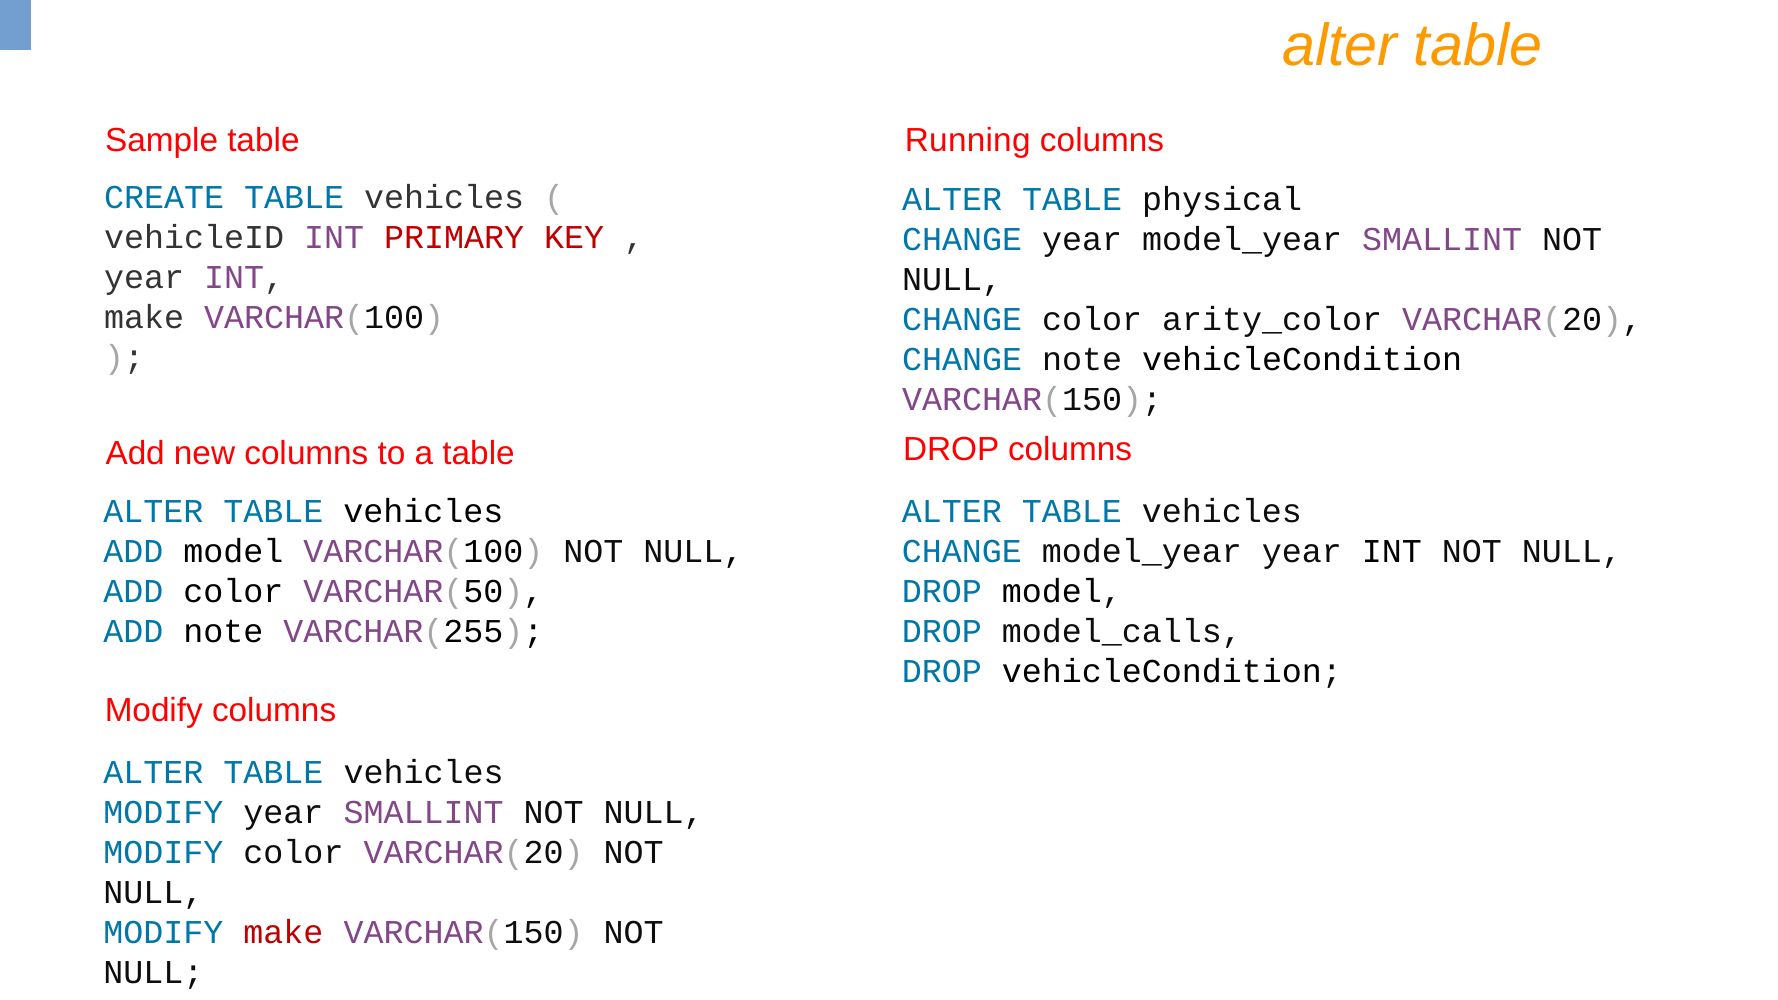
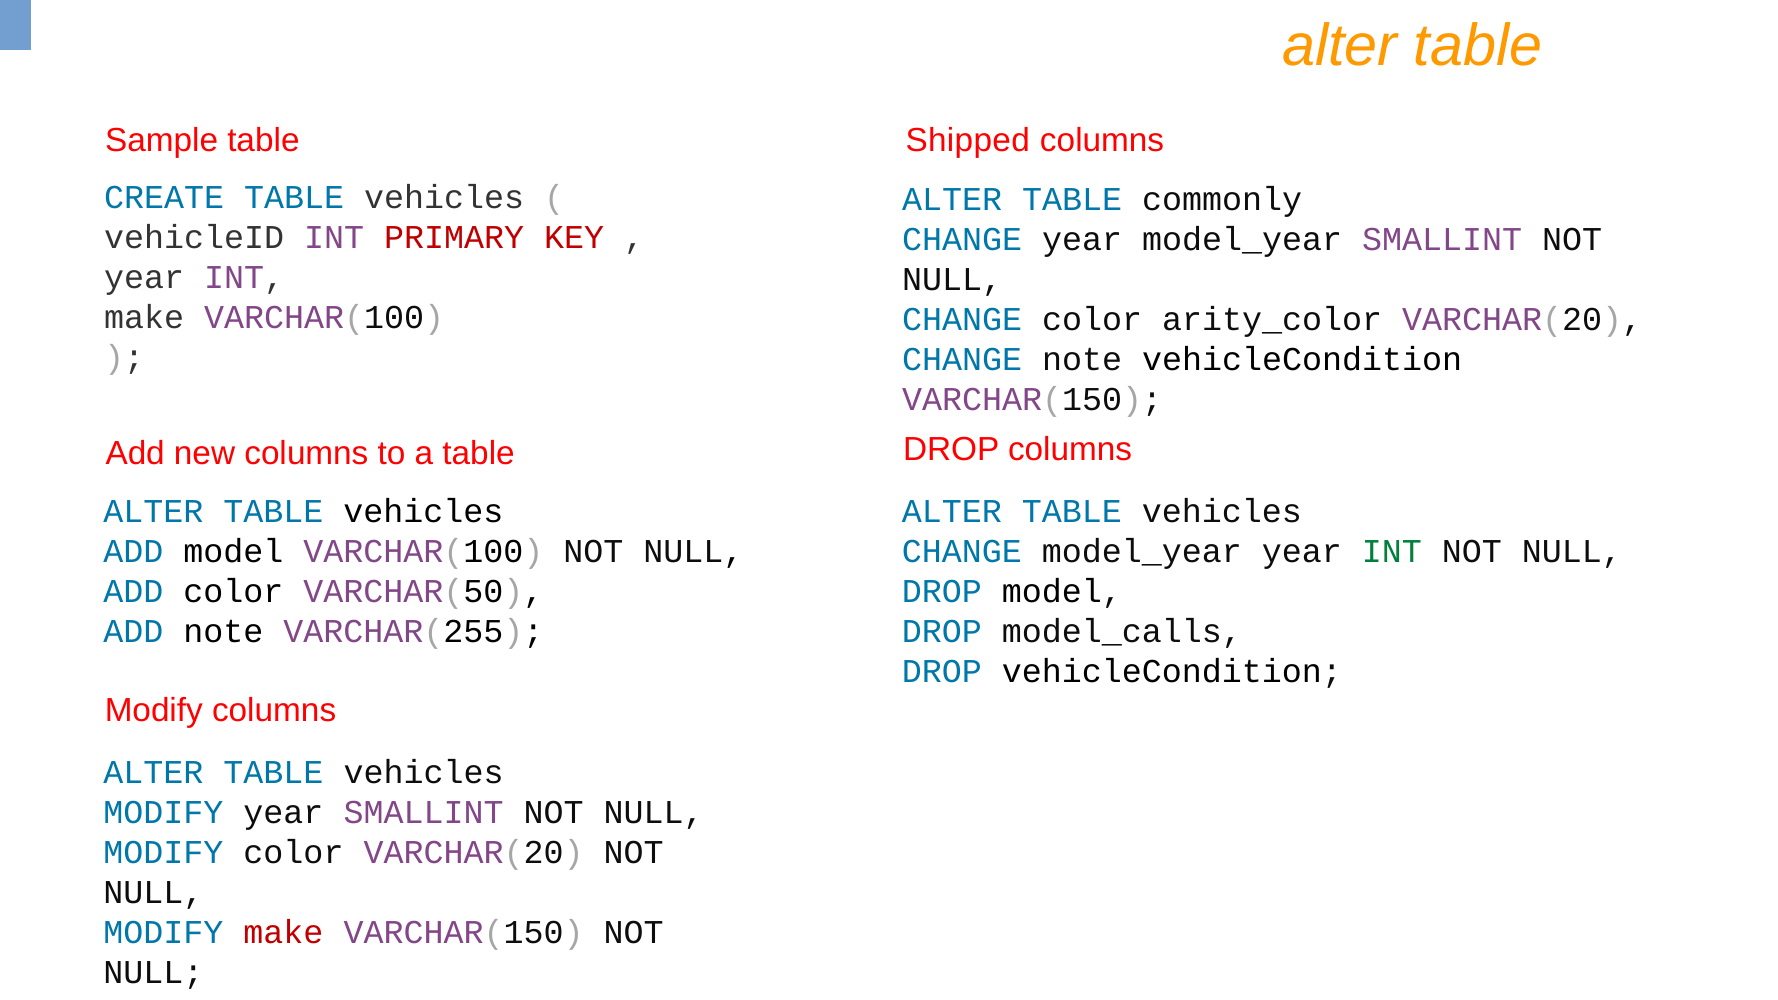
Running: Running -> Shipped
physical: physical -> commonly
INT at (1392, 551) colour: black -> green
